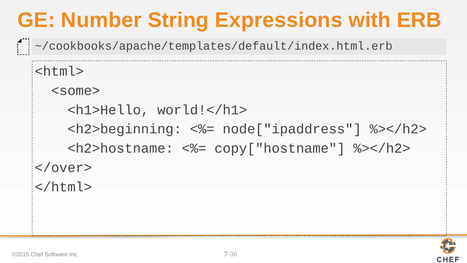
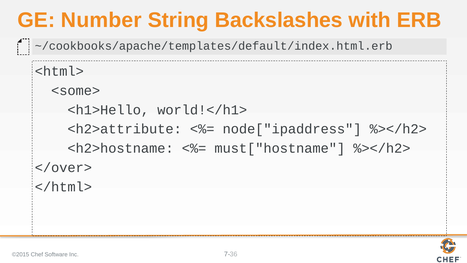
Expressions: Expressions -> Backslashes
<h2>beginning: <h2>beginning -> <h2>attribute
copy["hostname: copy["hostname -> must["hostname
